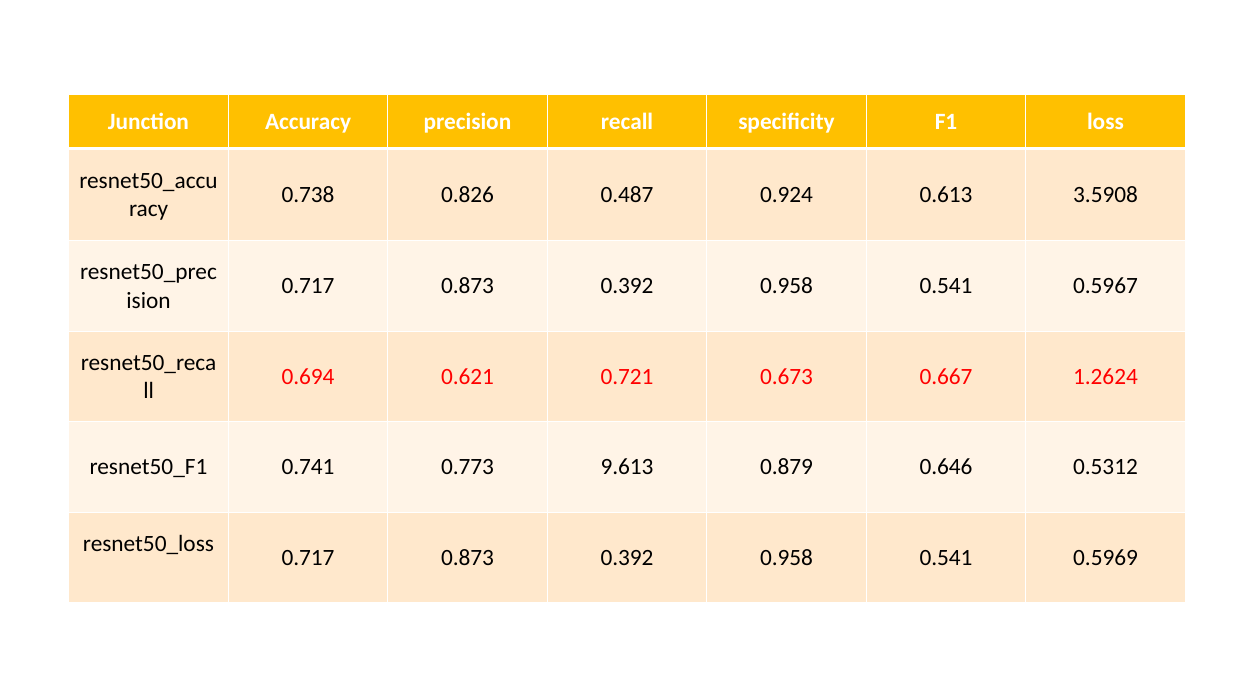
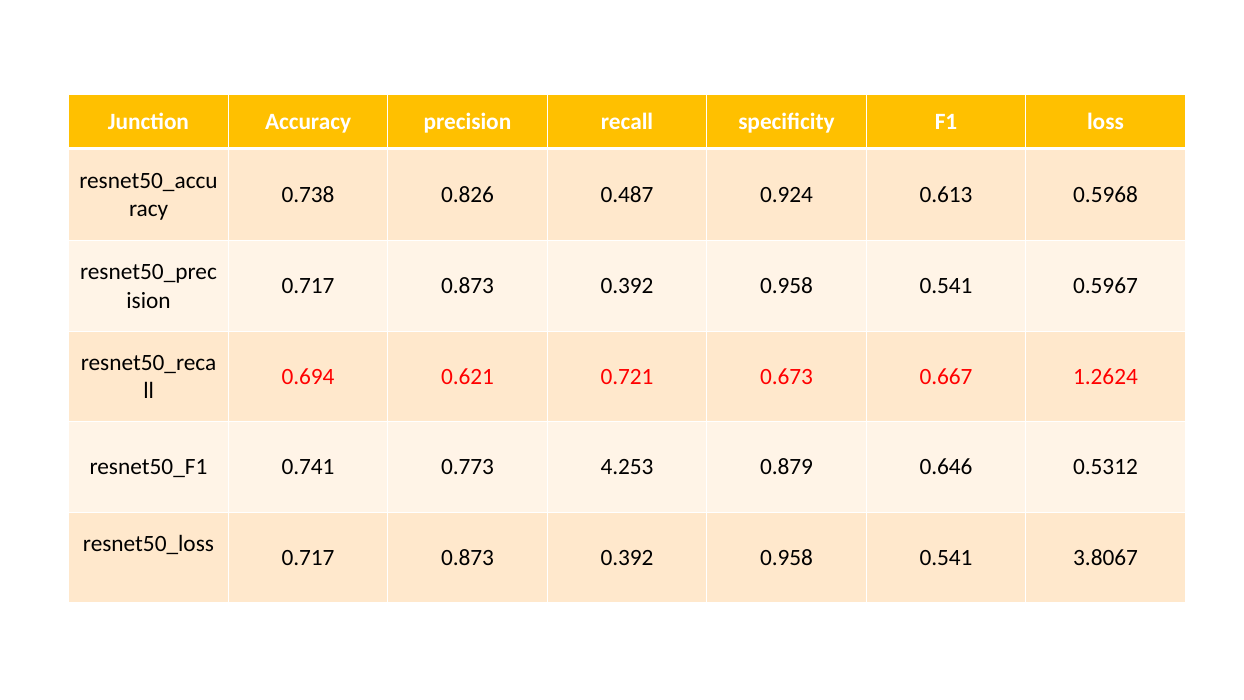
3.5908: 3.5908 -> 0.5968
9.613: 9.613 -> 4.253
0.5969: 0.5969 -> 3.8067
